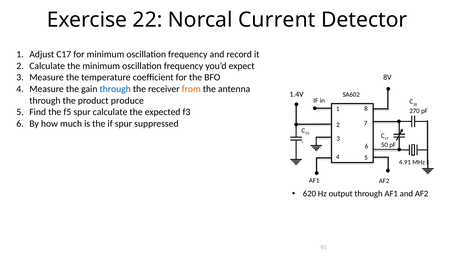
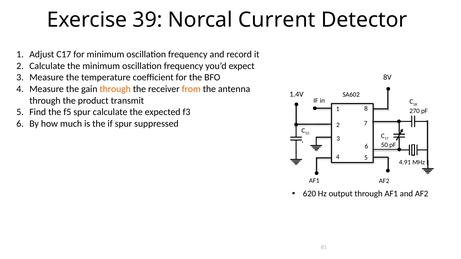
22: 22 -> 39
through at (115, 89) colour: blue -> orange
produce: produce -> transmit
